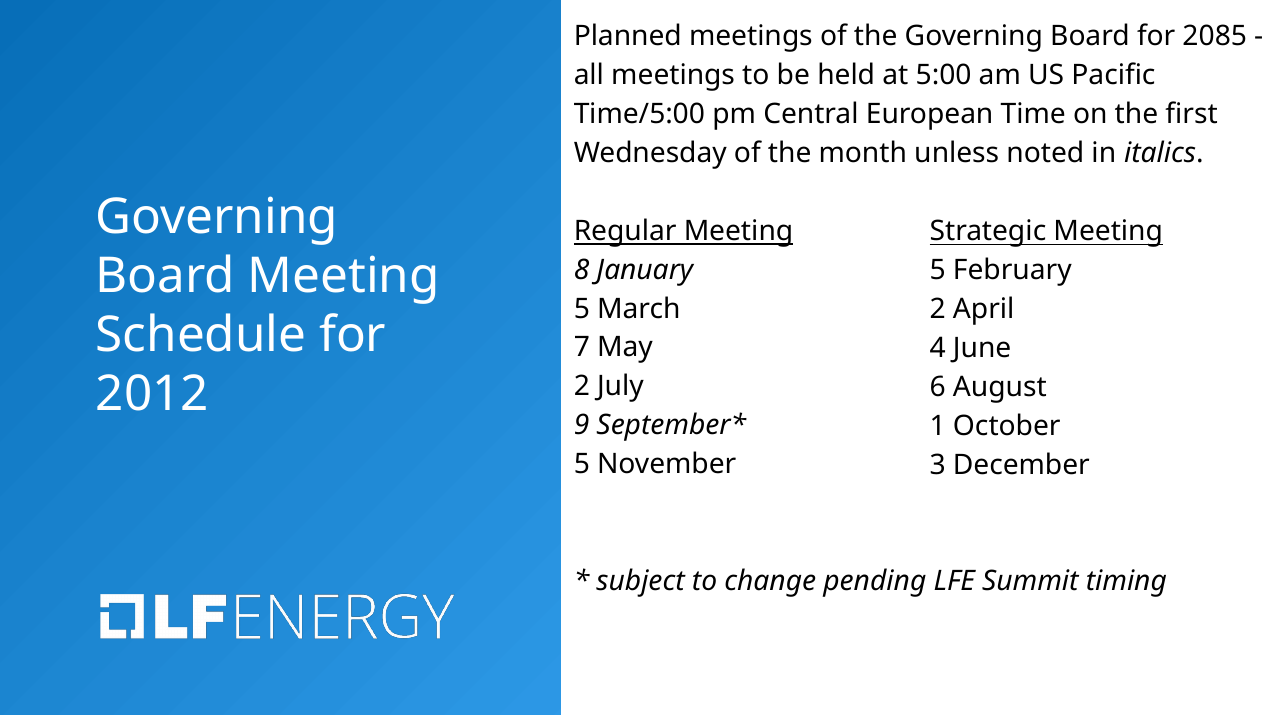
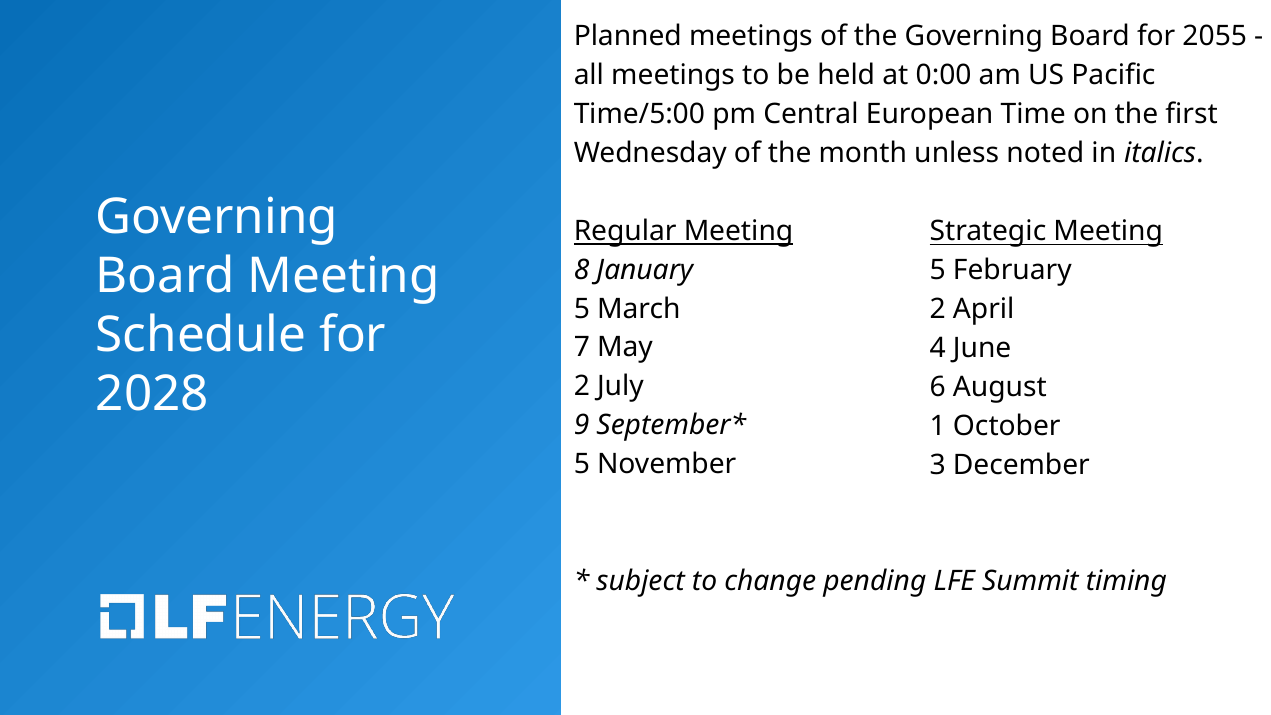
2085: 2085 -> 2055
5:00: 5:00 -> 0:00
2012: 2012 -> 2028
